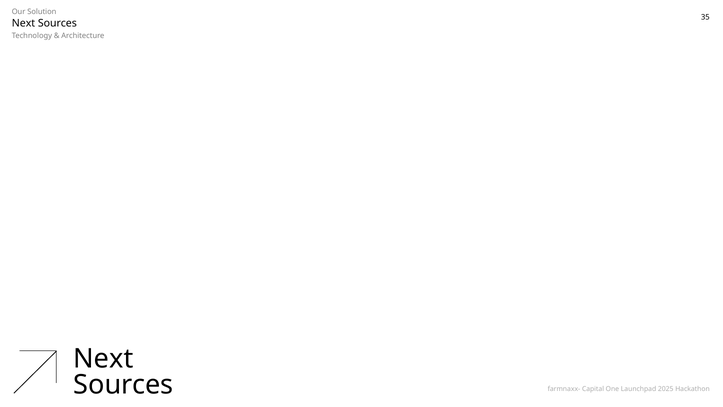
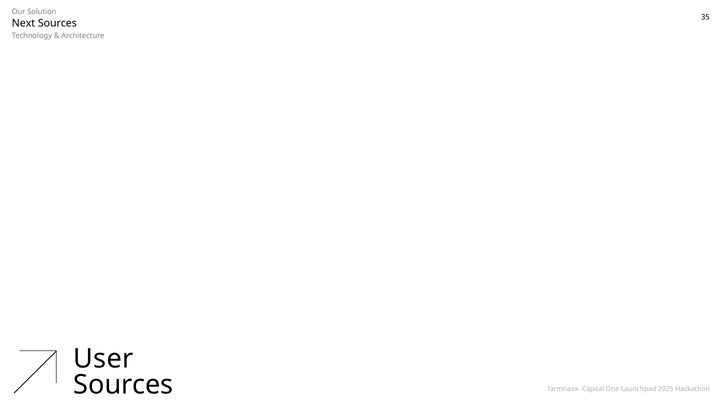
Next at (103, 359): Next -> User
